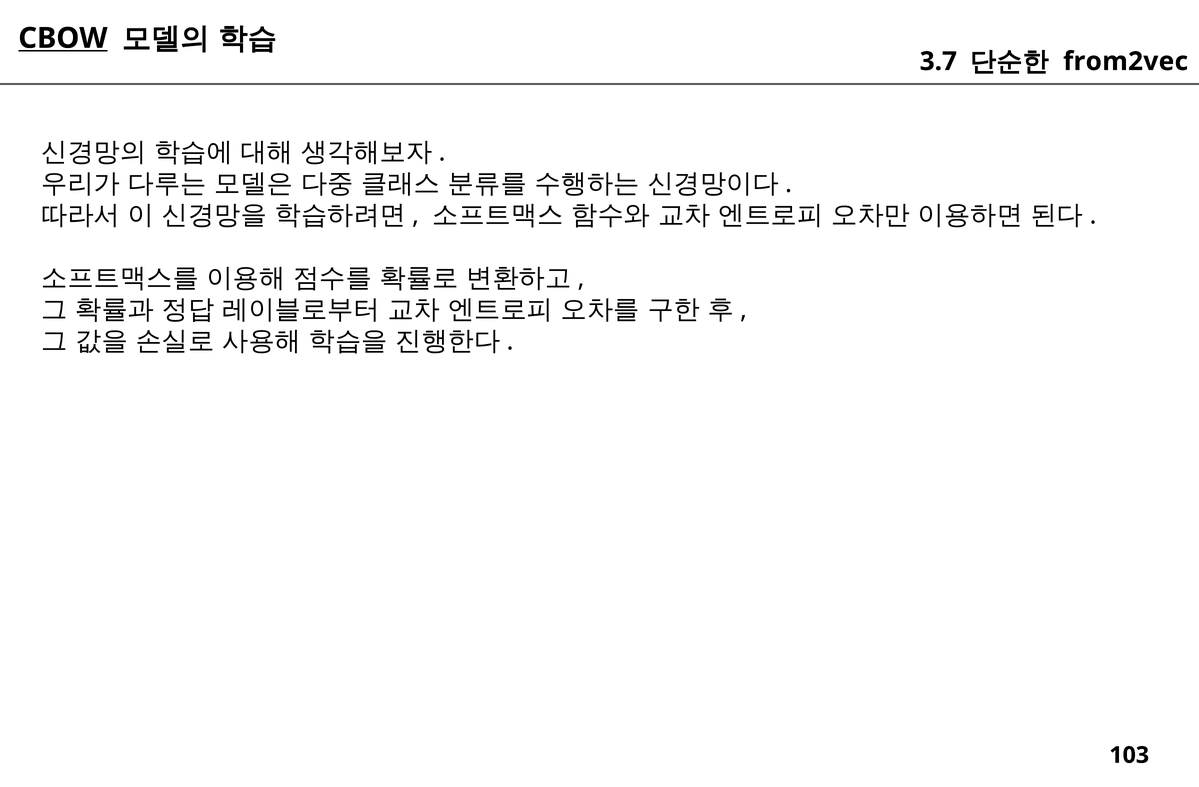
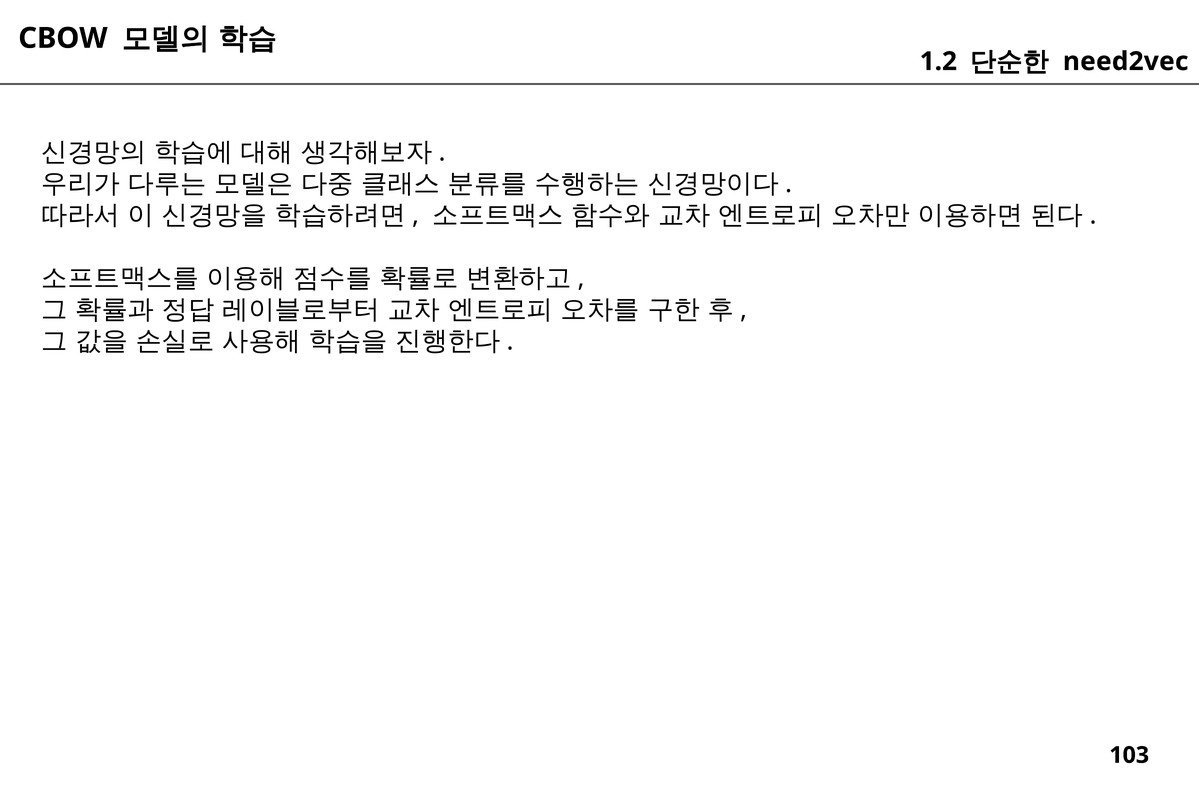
CBOW underline: present -> none
3.7: 3.7 -> 1.2
from2vec: from2vec -> need2vec
